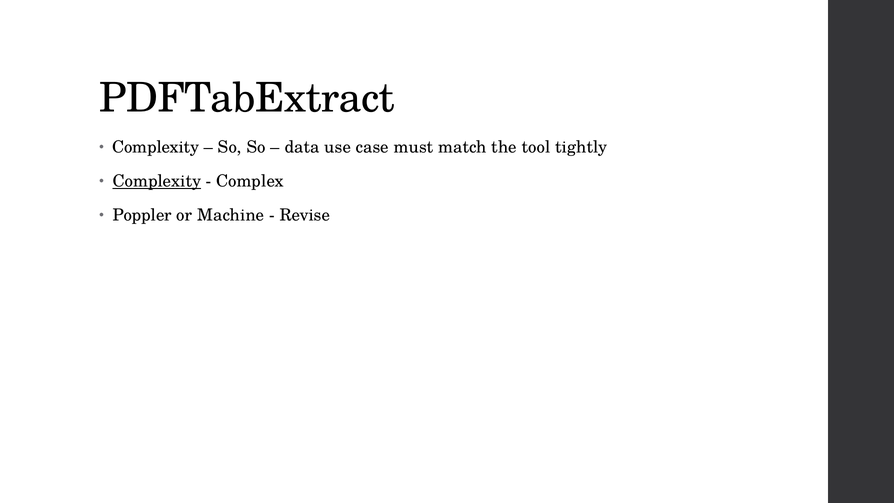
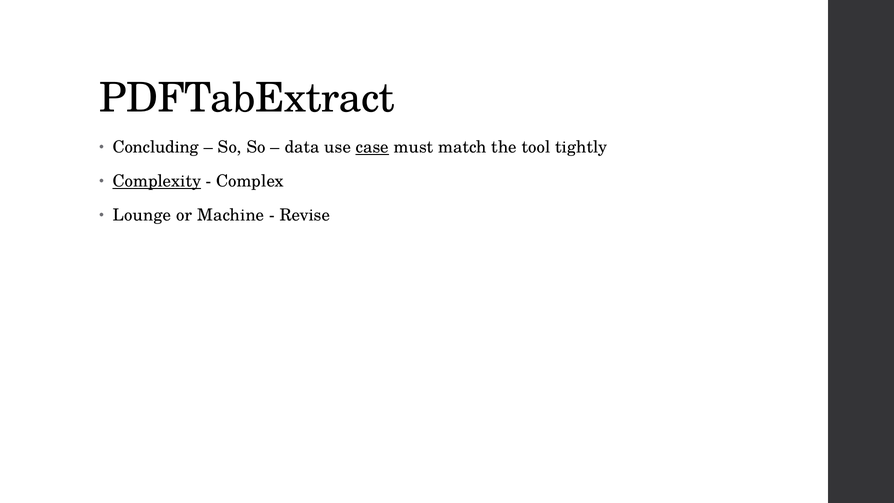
Complexity at (156, 147): Complexity -> Concluding
case underline: none -> present
Poppler: Poppler -> Lounge
